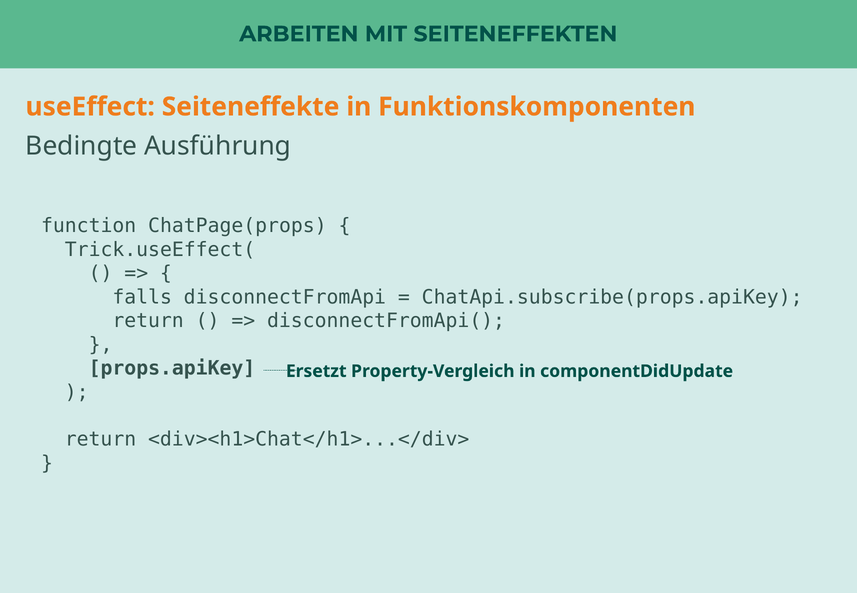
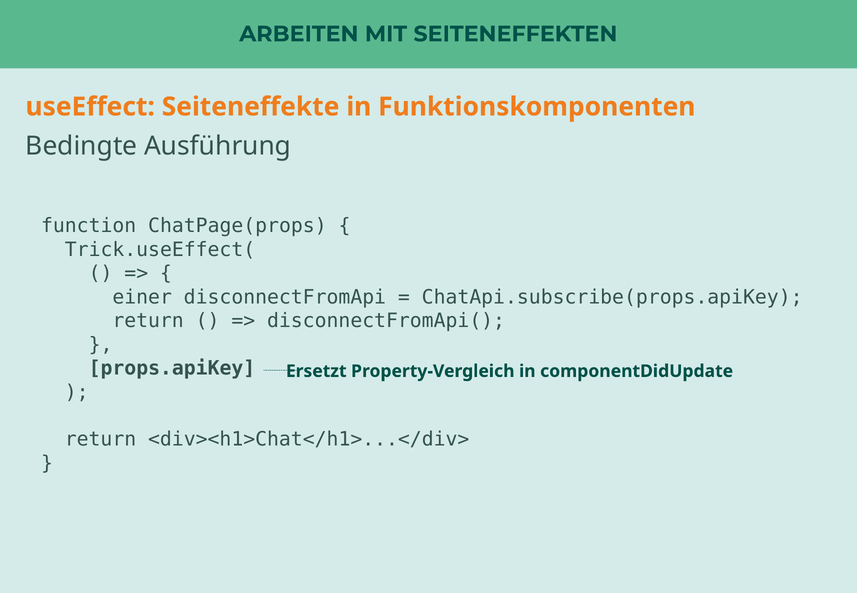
falls: falls -> einer
